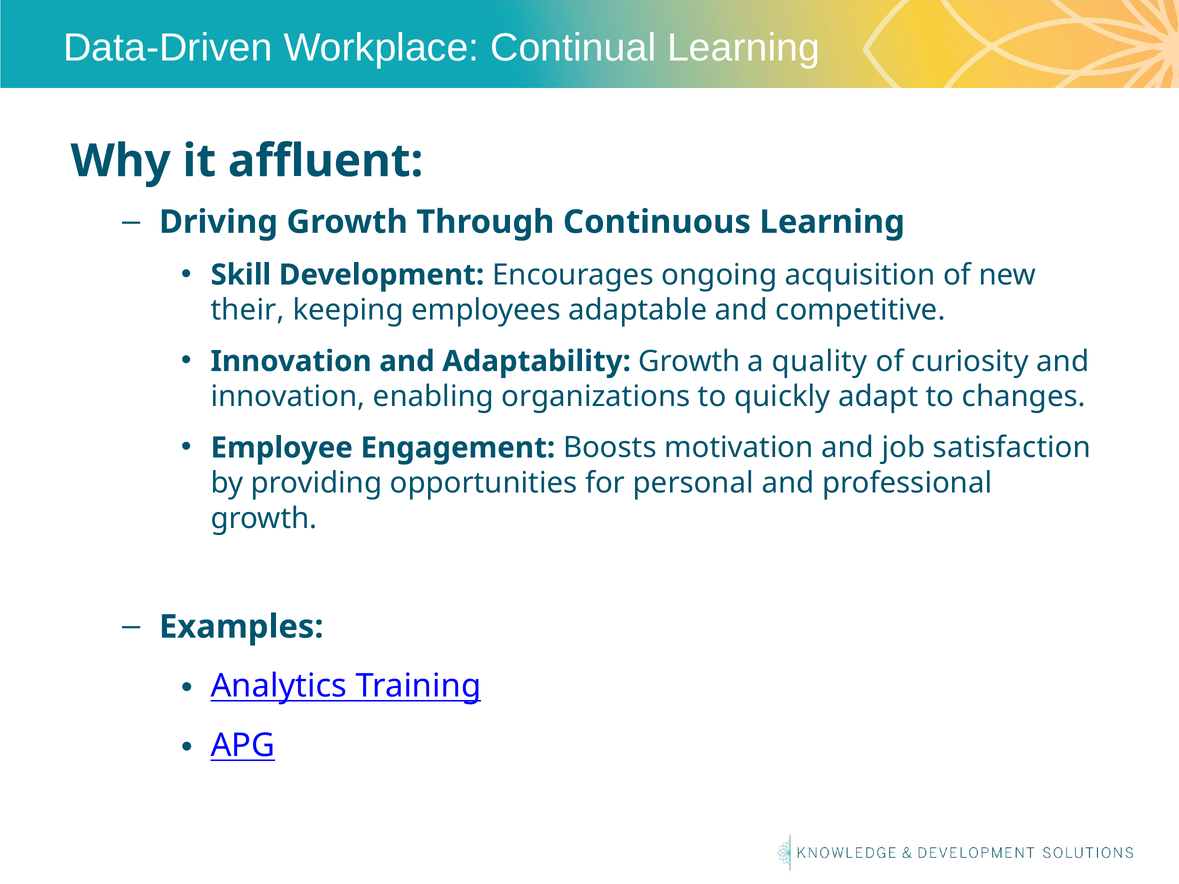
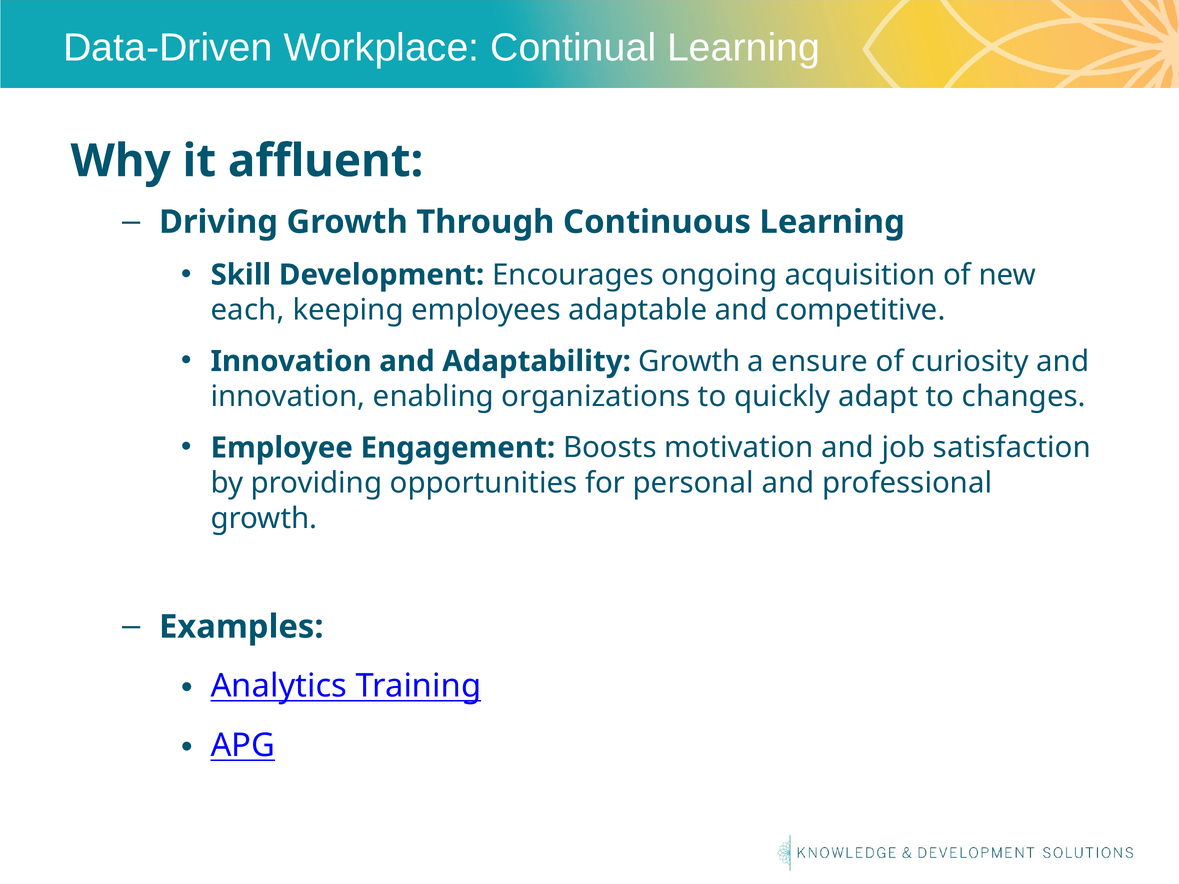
their: their -> each
quality: quality -> ensure
